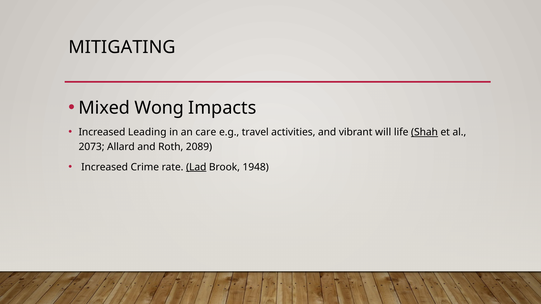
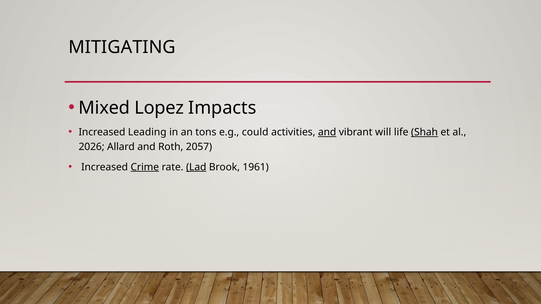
Wong: Wong -> Lopez
care: care -> tons
travel: travel -> could
and at (327, 132) underline: none -> present
2073: 2073 -> 2026
2089: 2089 -> 2057
Crime underline: none -> present
1948: 1948 -> 1961
